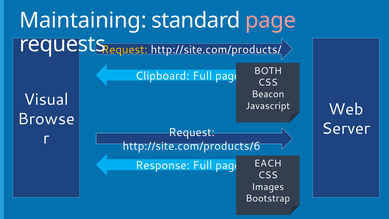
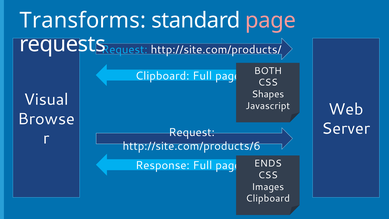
Maintaining: Maintaining -> Transforms
Request at (124, 50) colour: yellow -> light blue
Beacon: Beacon -> Shapes
EACH: EACH -> ENDS
Bootstrap at (268, 198): Bootstrap -> Clipboard
